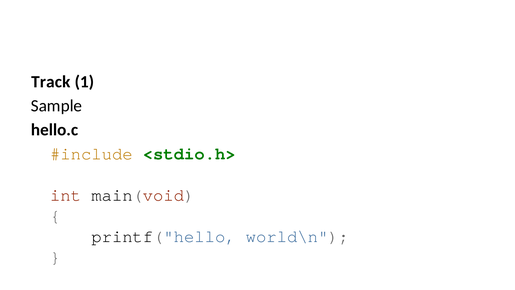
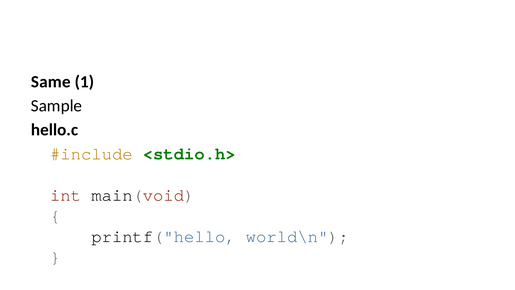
Track: Track -> Same
